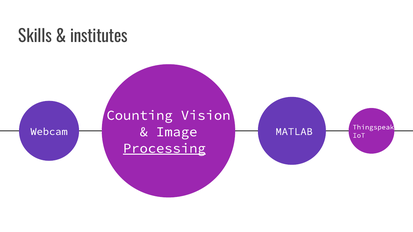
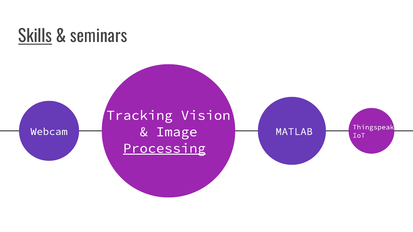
Skills underline: none -> present
institutes: institutes -> seminars
Counting: Counting -> Tracking
